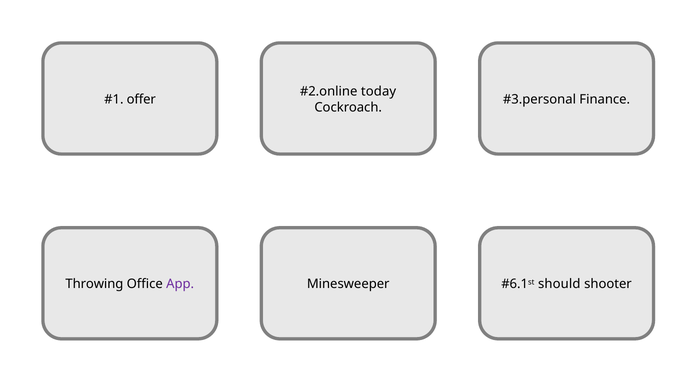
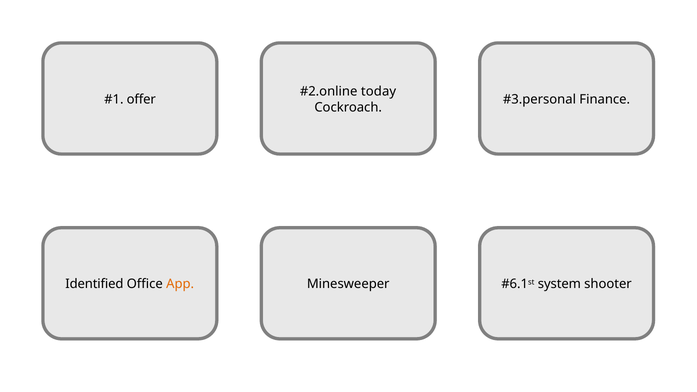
Throwing: Throwing -> Identified
App colour: purple -> orange
should: should -> system
